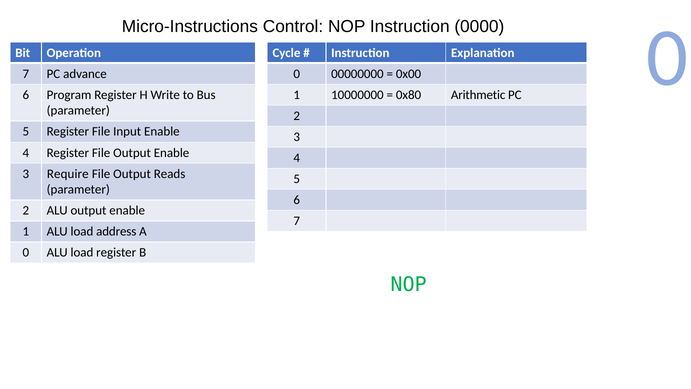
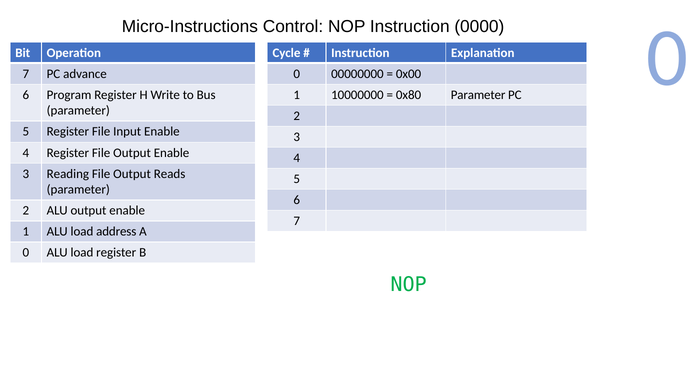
0x80 Arithmetic: Arithmetic -> Parameter
Require: Require -> Reading
